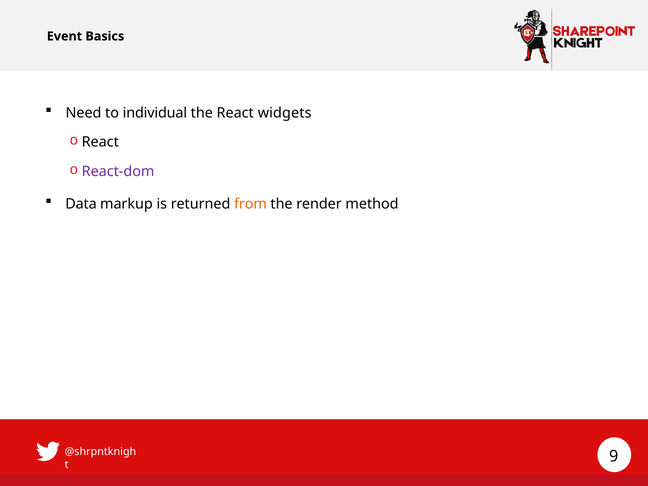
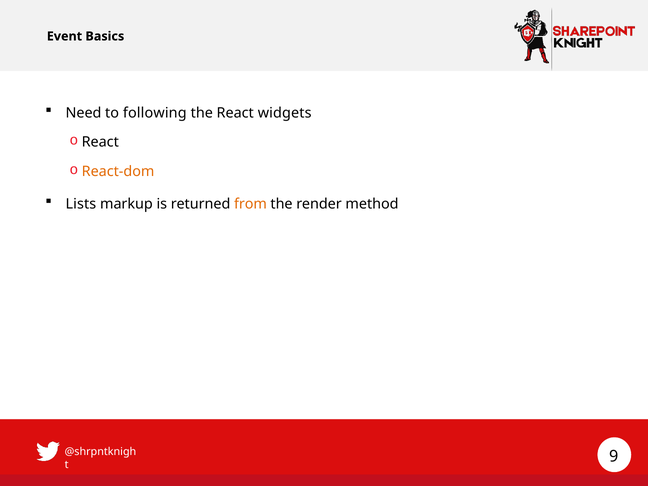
individual: individual -> following
React-dom colour: purple -> orange
Data: Data -> Lists
